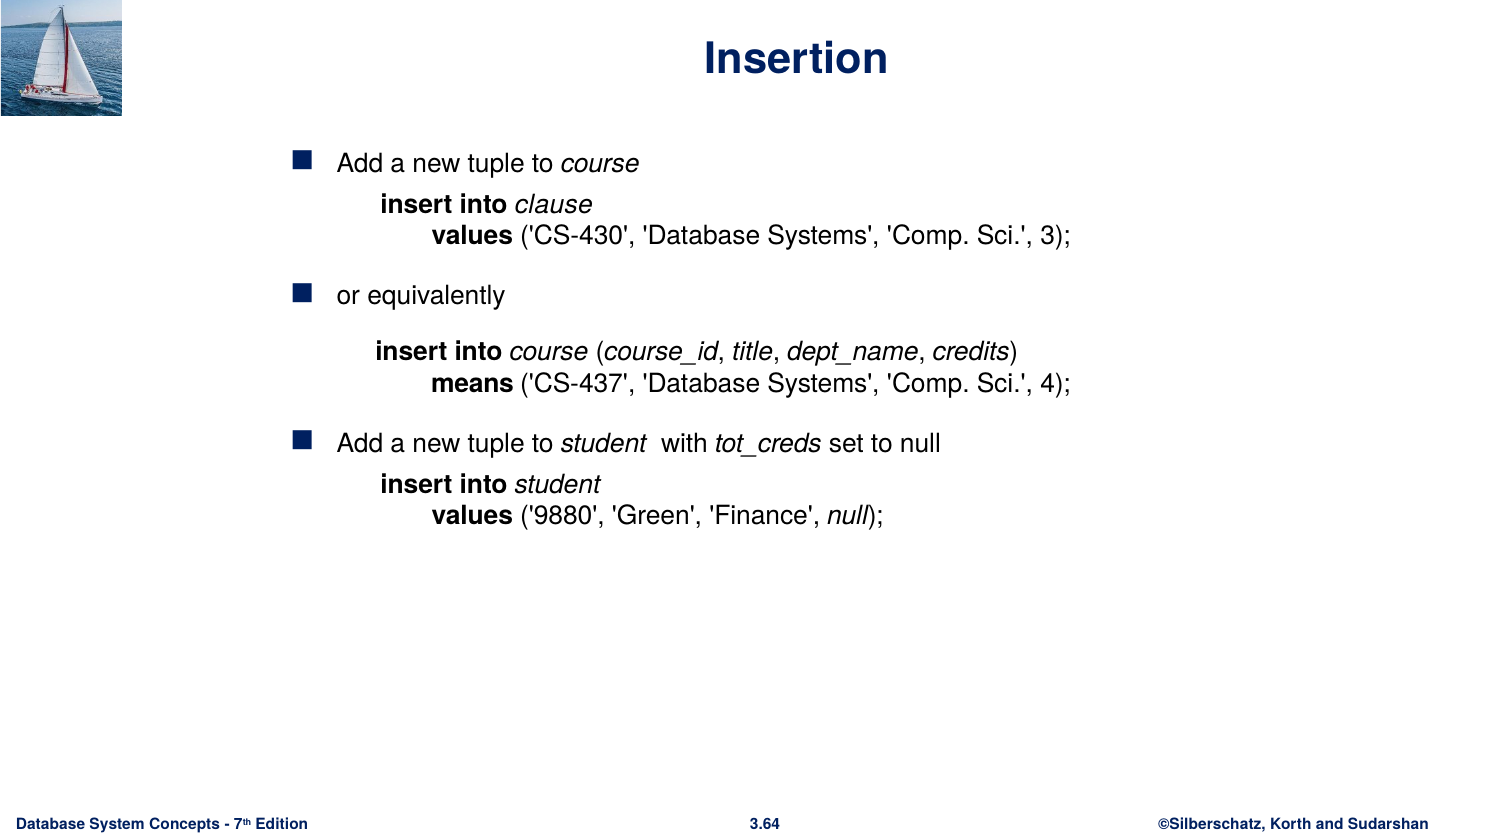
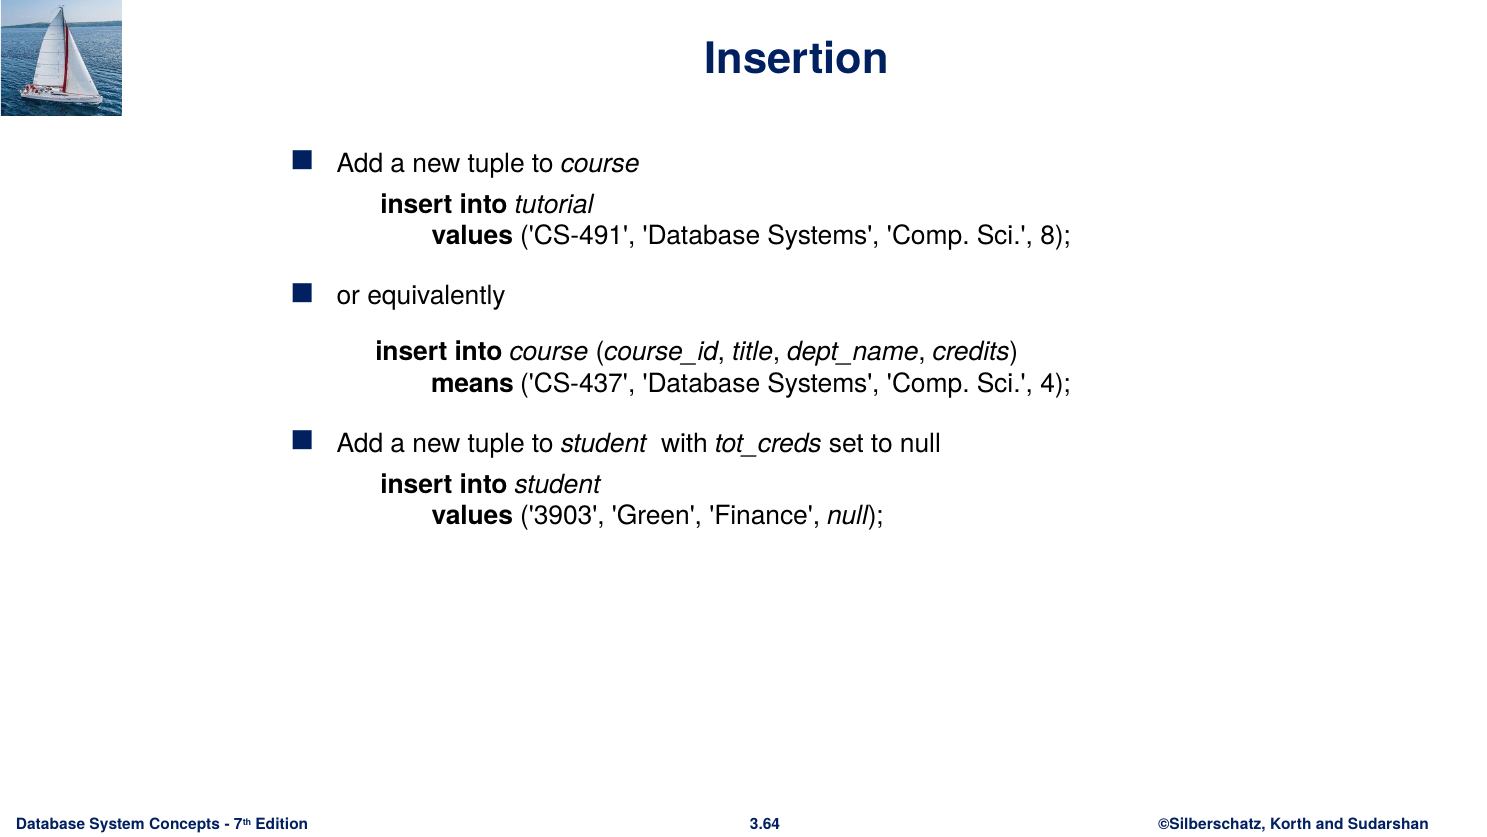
clause: clause -> tutorial
CS-430: CS-430 -> CS-491
3: 3 -> 8
9880: 9880 -> 3903
